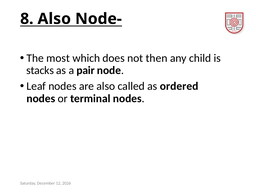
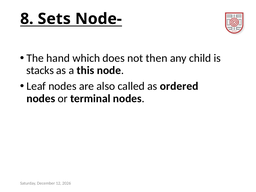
8 Also: Also -> Sets
most: most -> hand
pair: pair -> this
